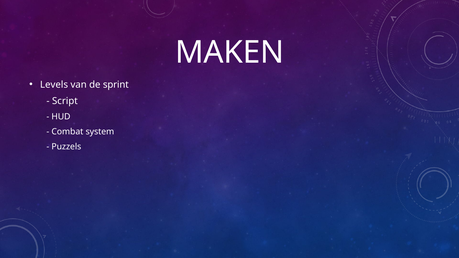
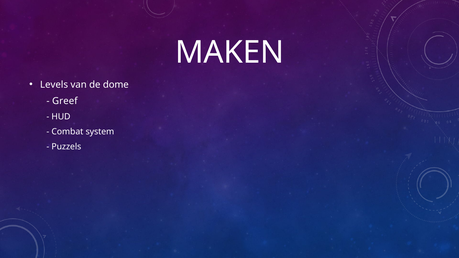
sprint: sprint -> dome
Script: Script -> Greef
